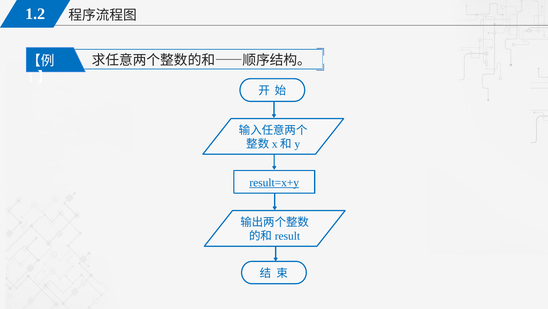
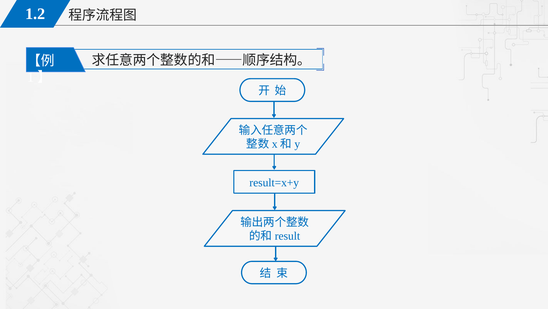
result=x+y underline: present -> none
